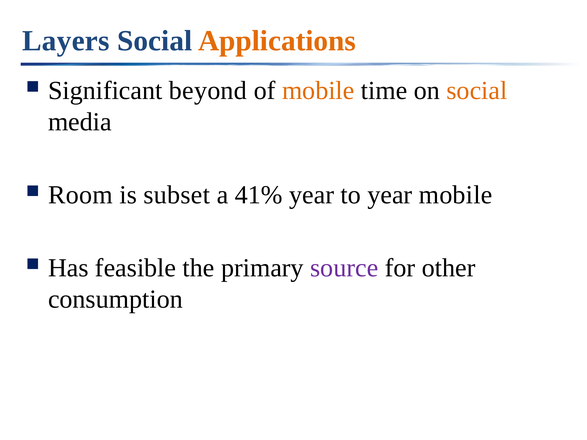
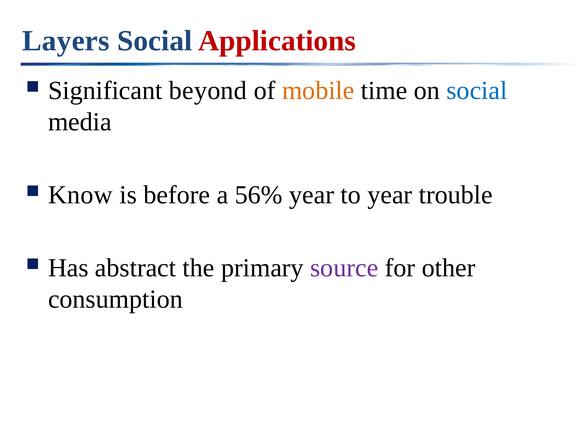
Applications colour: orange -> red
social at (477, 91) colour: orange -> blue
Room: Room -> Know
subset: subset -> before
41%: 41% -> 56%
year mobile: mobile -> trouble
feasible: feasible -> abstract
